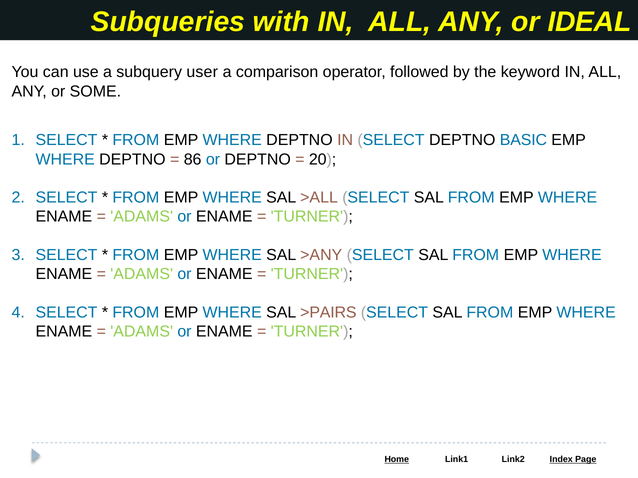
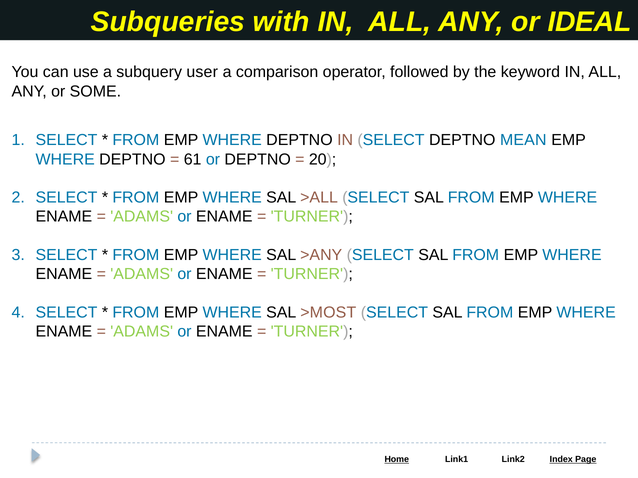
BASIC: BASIC -> MEAN
86: 86 -> 61
>PAIRS: >PAIRS -> >MOST
